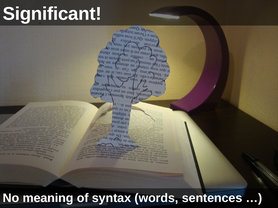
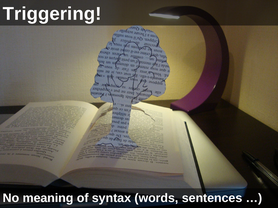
Significant: Significant -> Triggering
